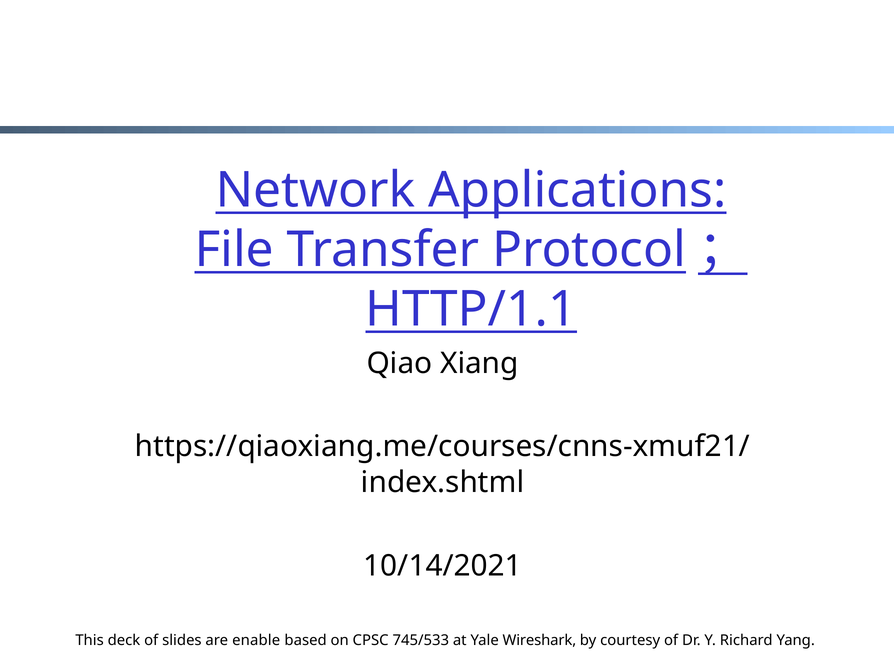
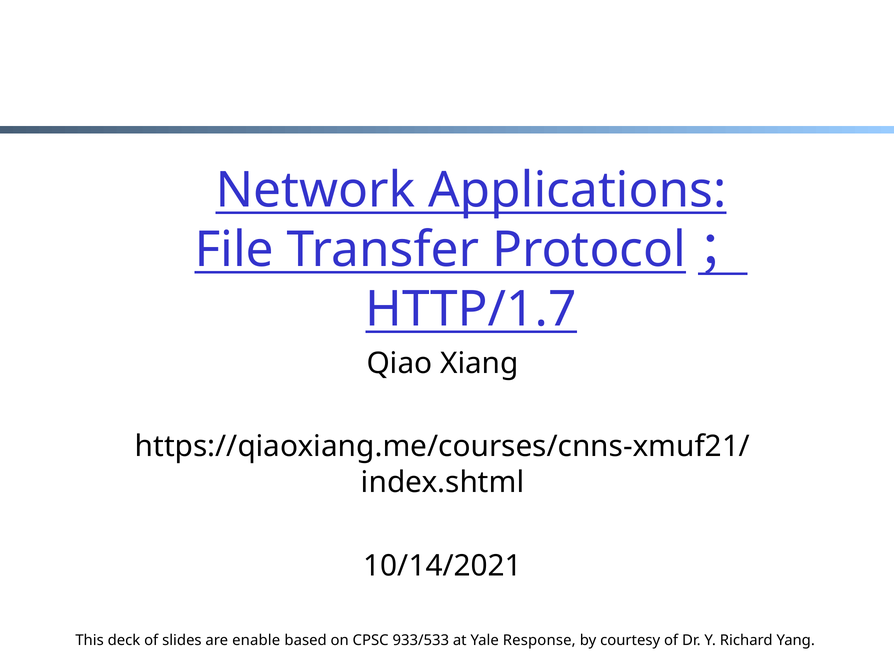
HTTP/1.1: HTTP/1.1 -> HTTP/1.7
745/533: 745/533 -> 933/533
Wireshark: Wireshark -> Response
